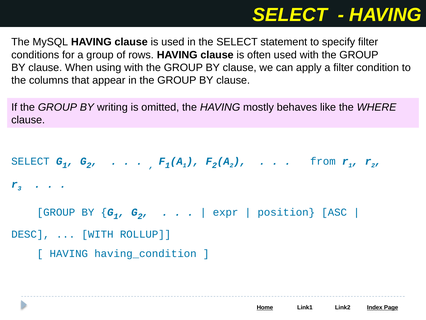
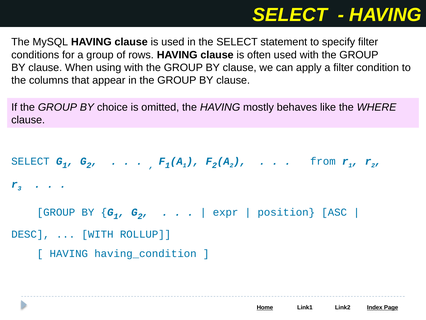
writing: writing -> choice
